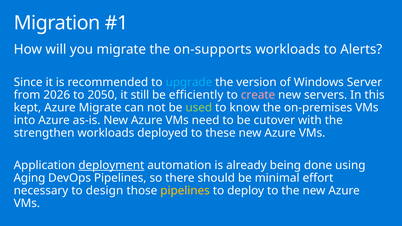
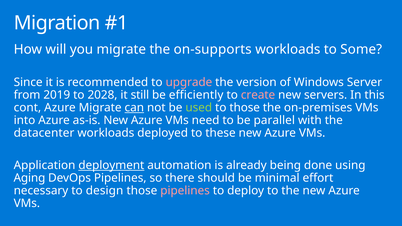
Alerts: Alerts -> Some
upgrade colour: light blue -> pink
2026: 2026 -> 2019
2050: 2050 -> 2028
kept: kept -> cont
can underline: none -> present
to know: know -> those
cutover: cutover -> parallel
strengthen: strengthen -> datacenter
pipelines at (185, 191) colour: yellow -> pink
